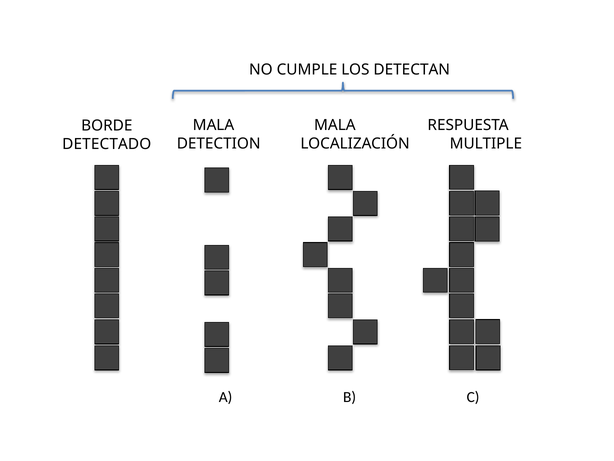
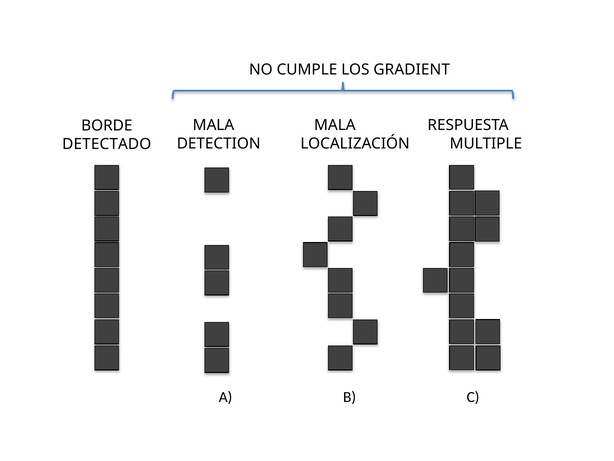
DETECTAN: DETECTAN -> GRADIENT
